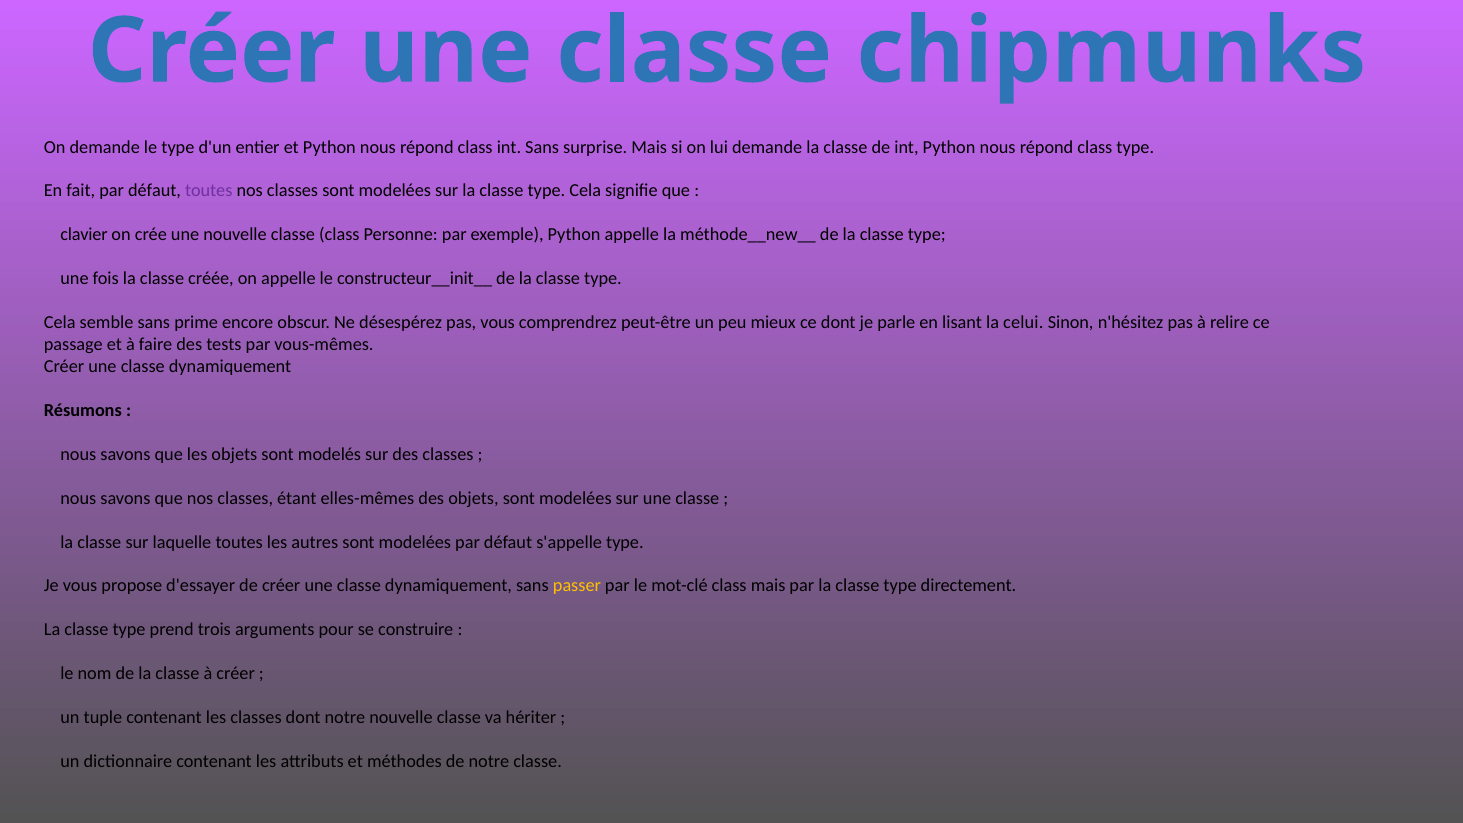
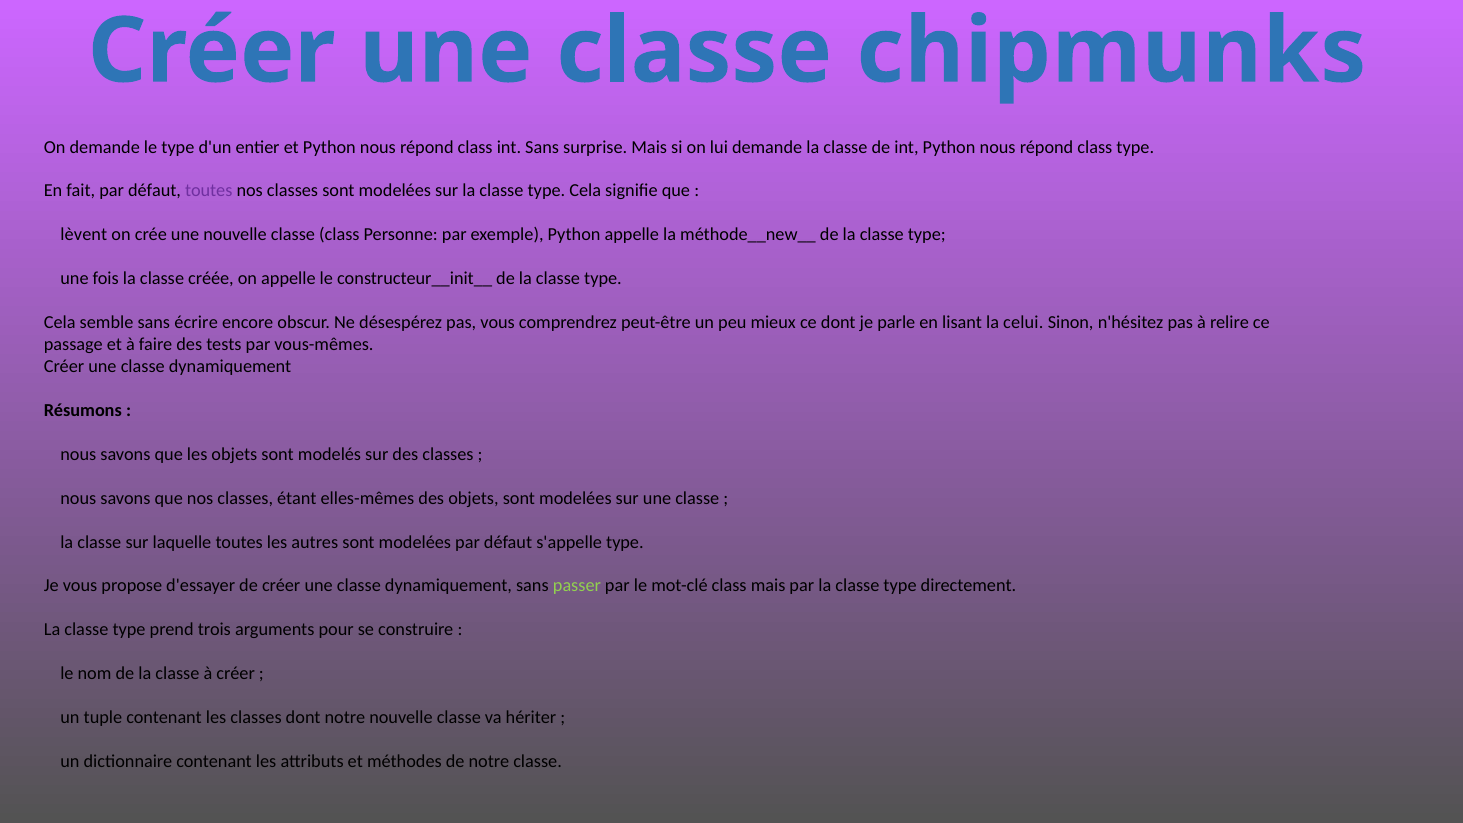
clavier: clavier -> lèvent
prime: prime -> écrire
passer colour: yellow -> light green
